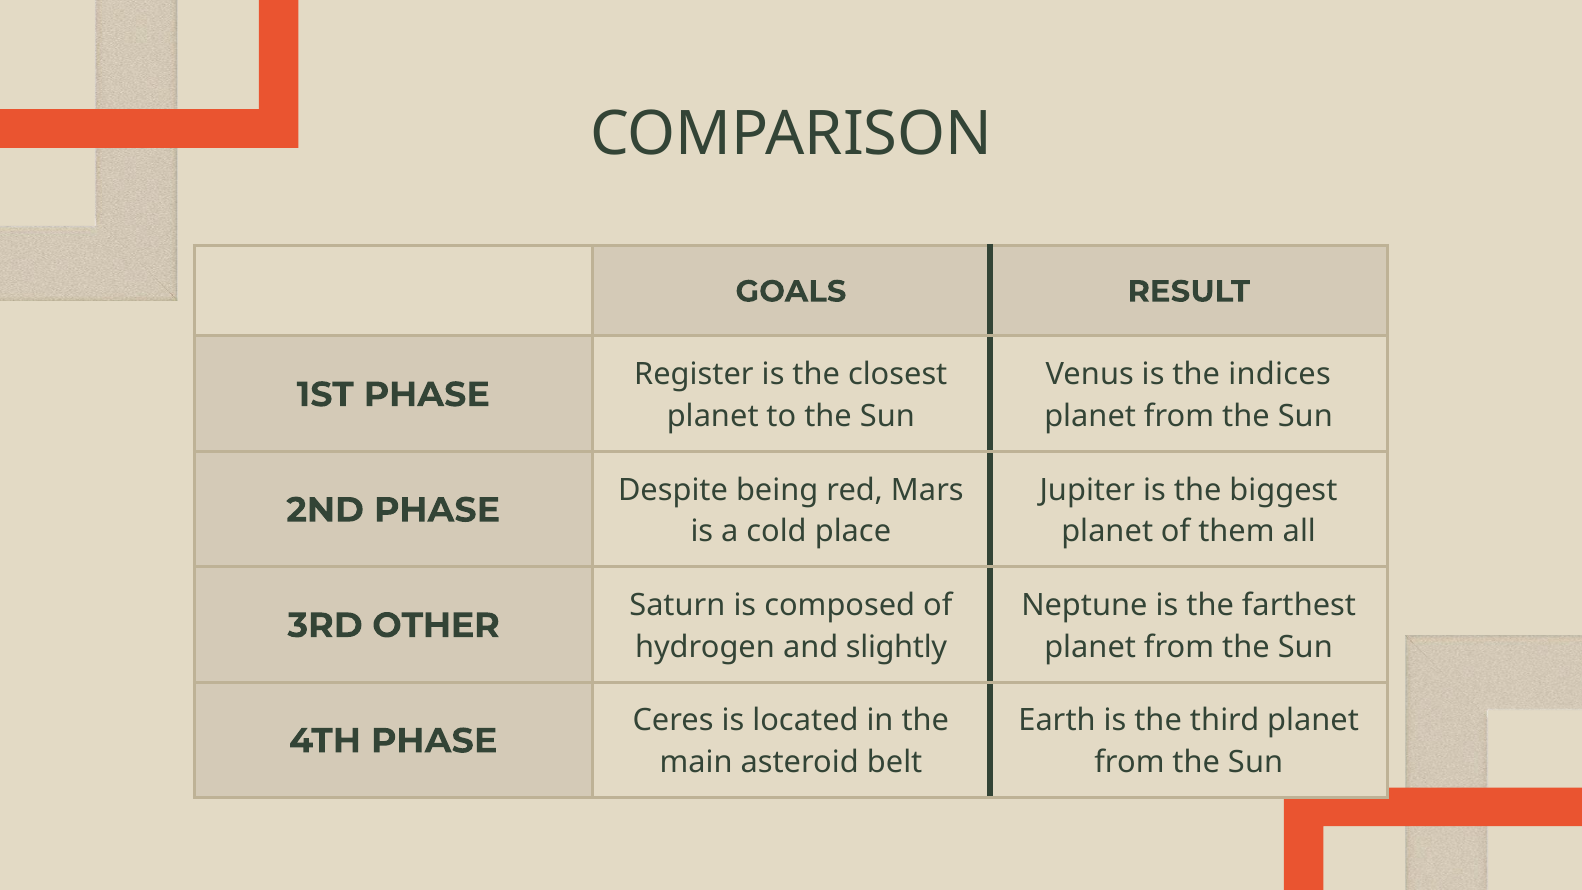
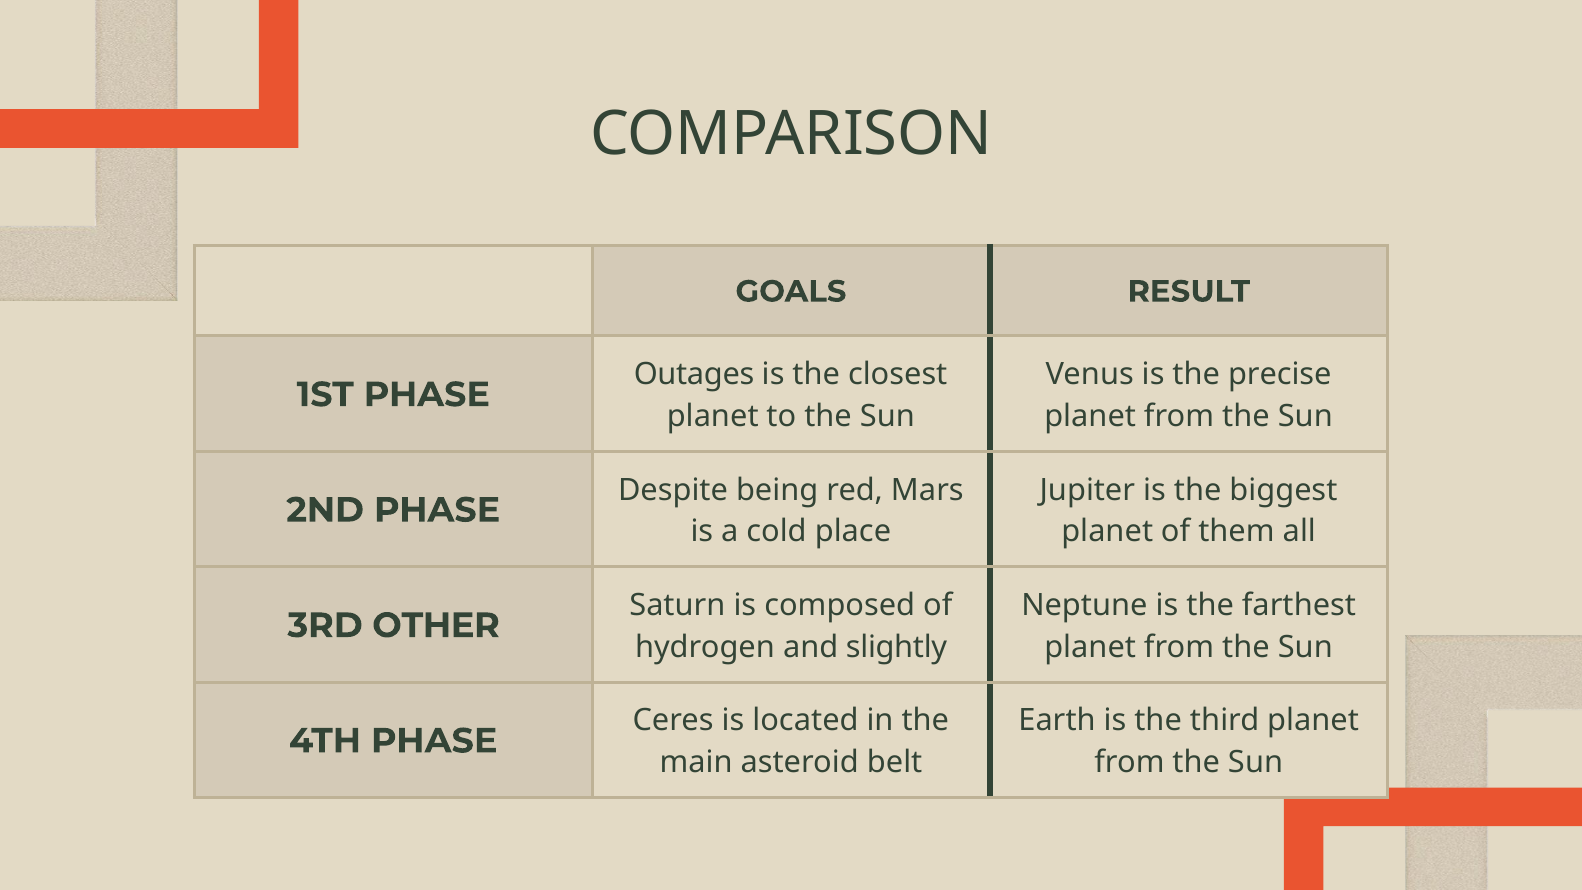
Register: Register -> Outages
indices: indices -> precise
